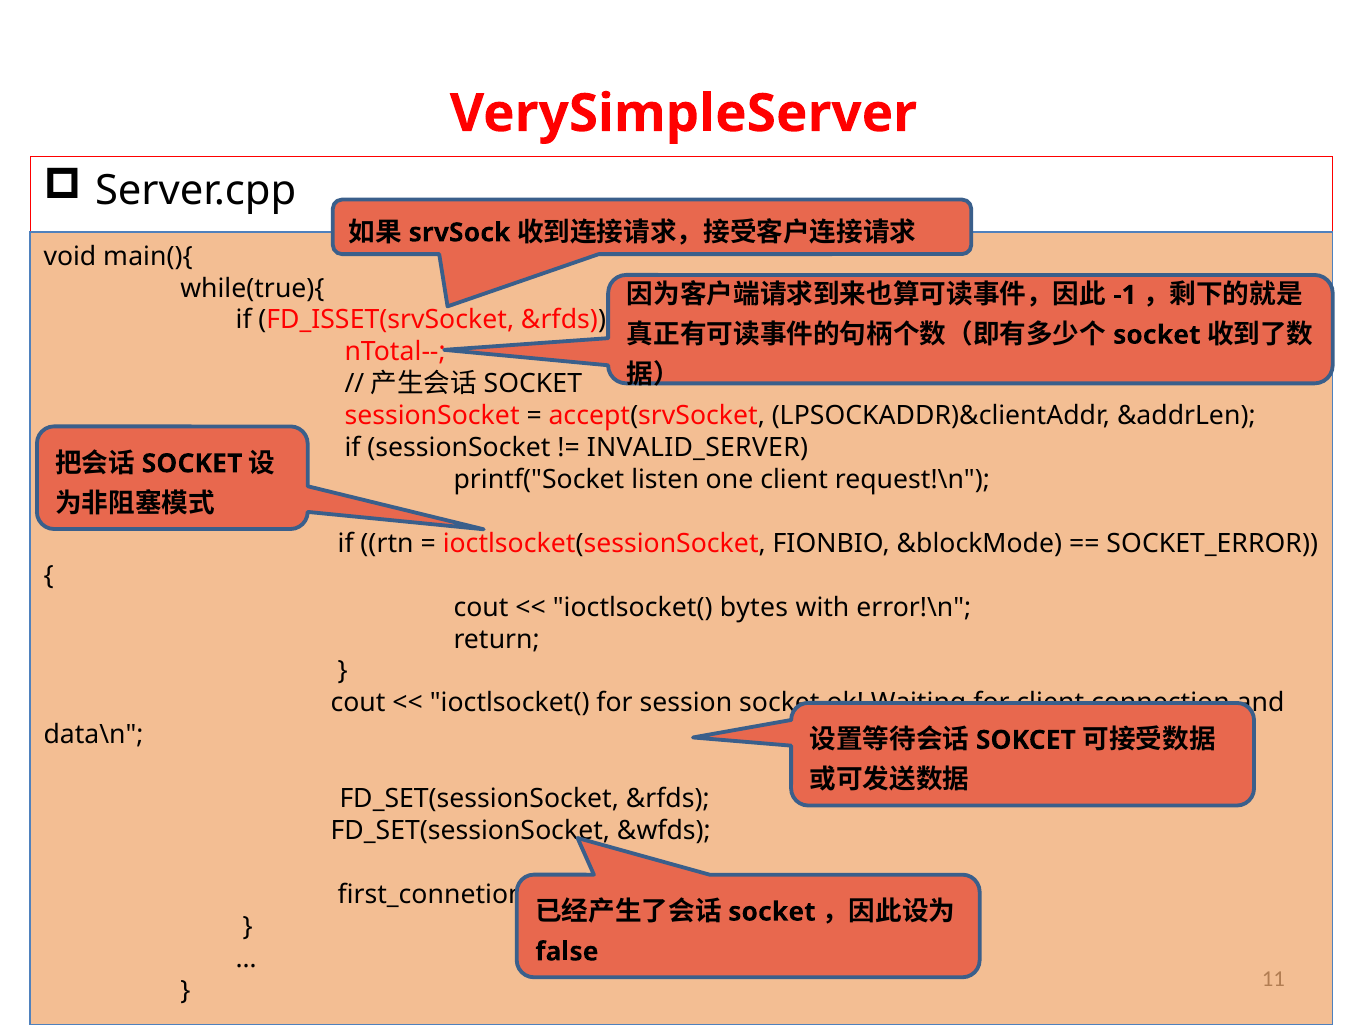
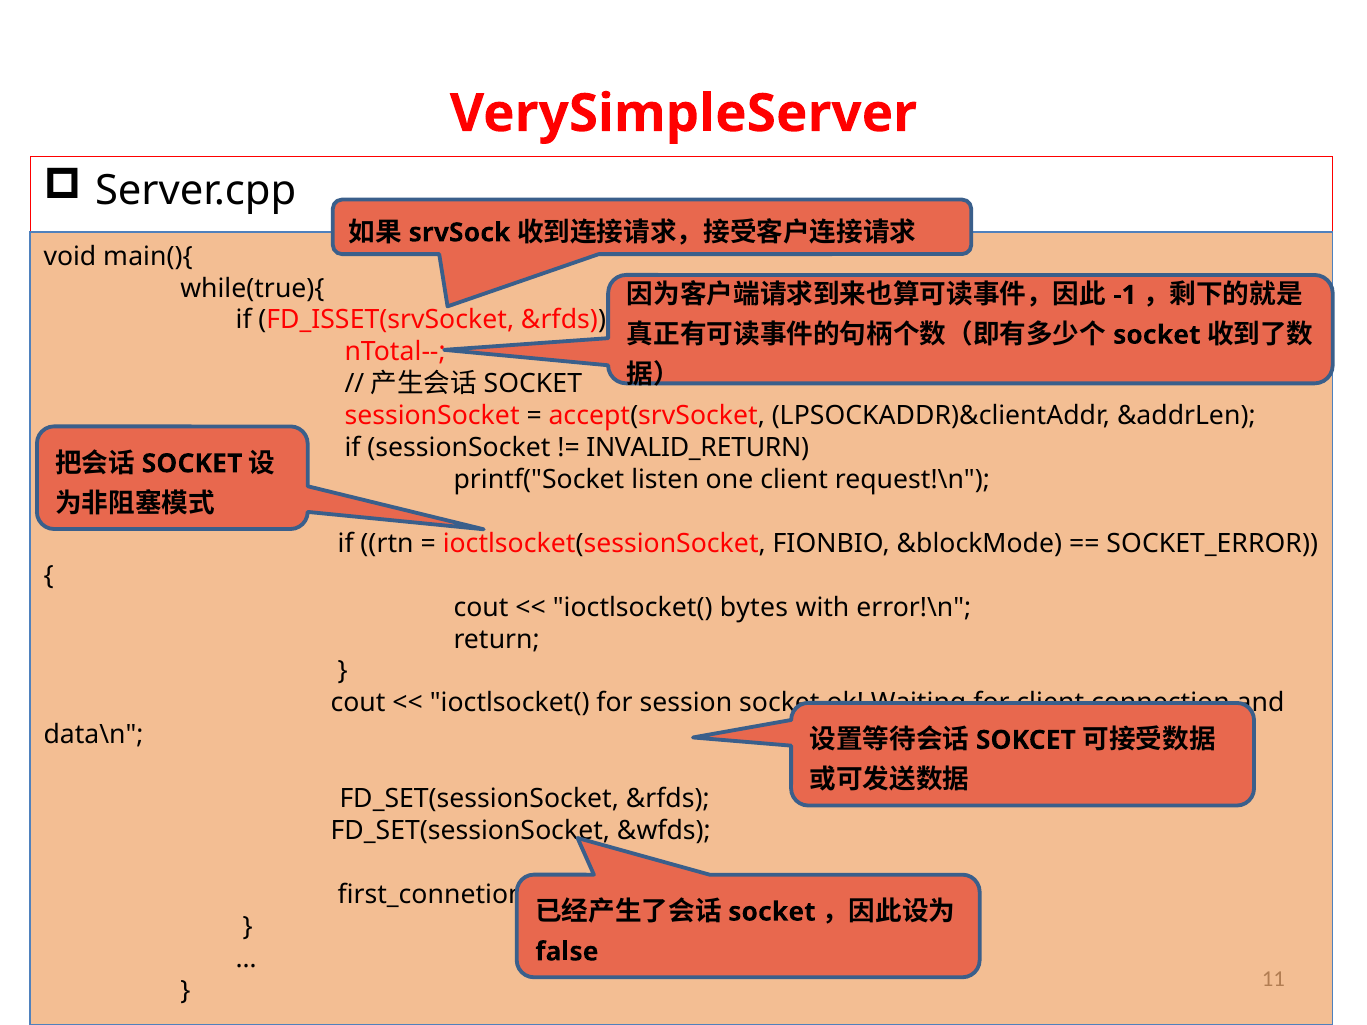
INVALID_SERVER: INVALID_SERVER -> INVALID_RETURN
